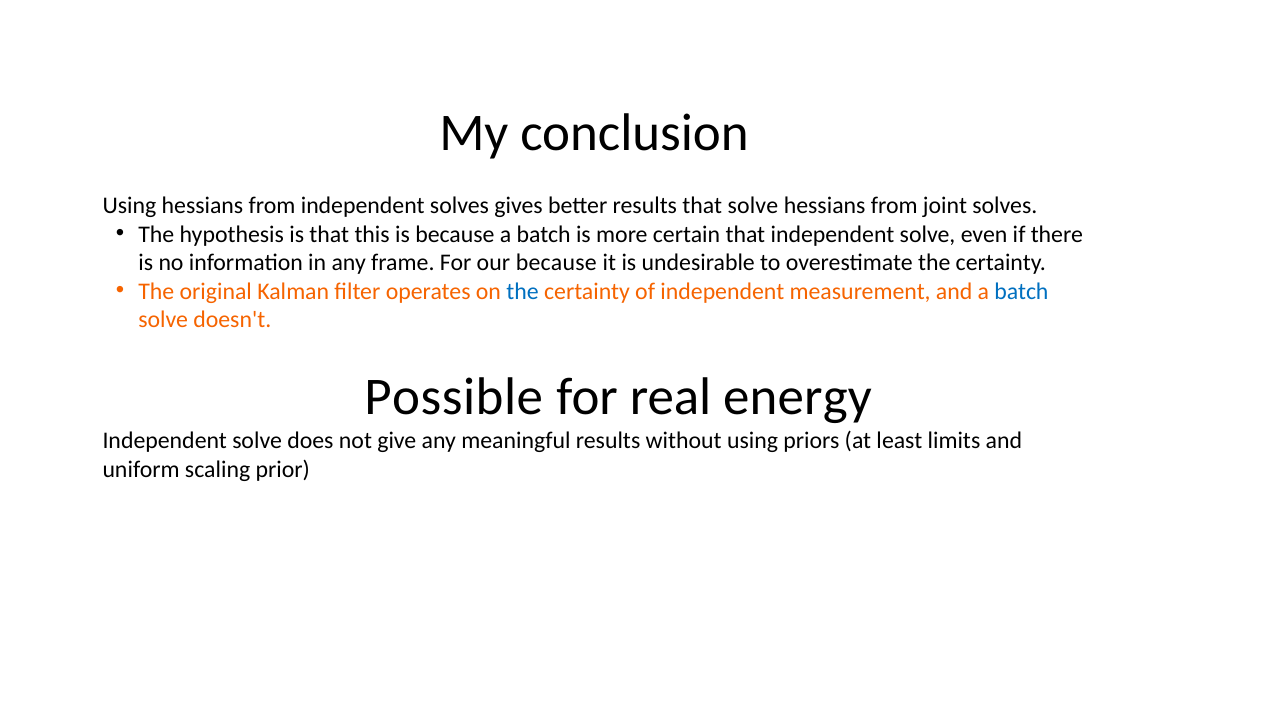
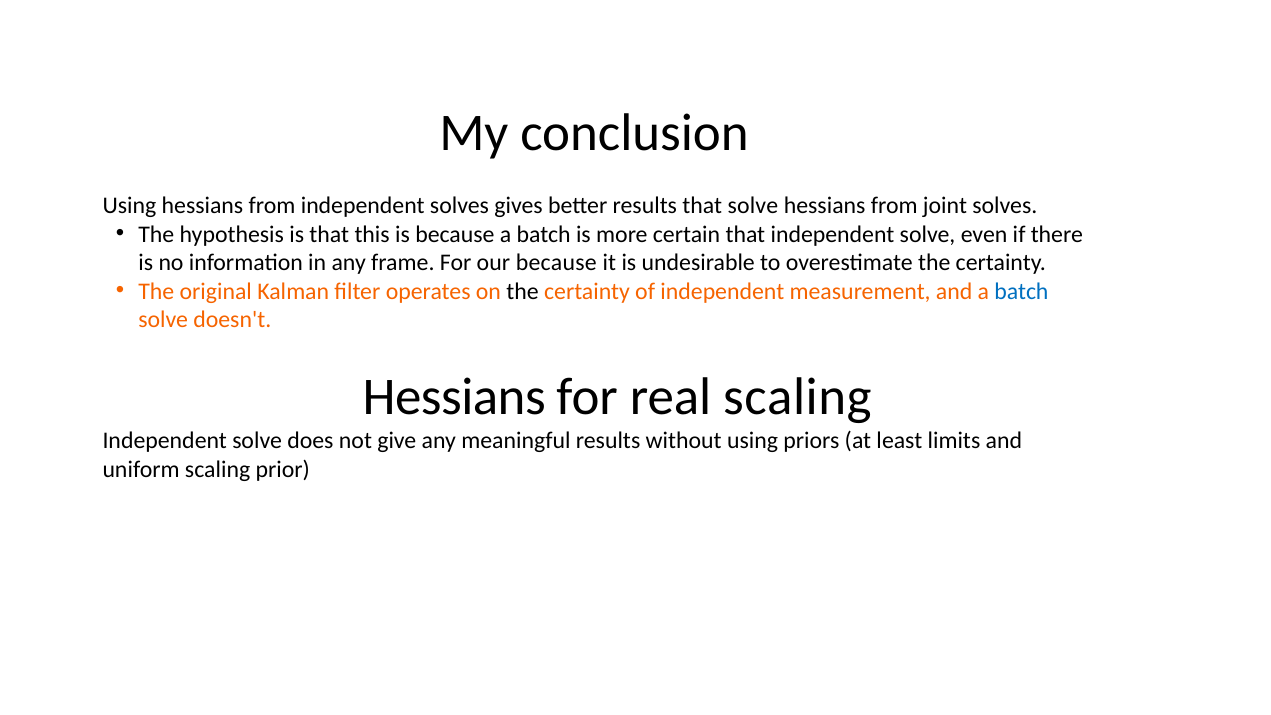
the at (523, 291) colour: blue -> black
Possible at (454, 397): Possible -> Hessians
real energy: energy -> scaling
